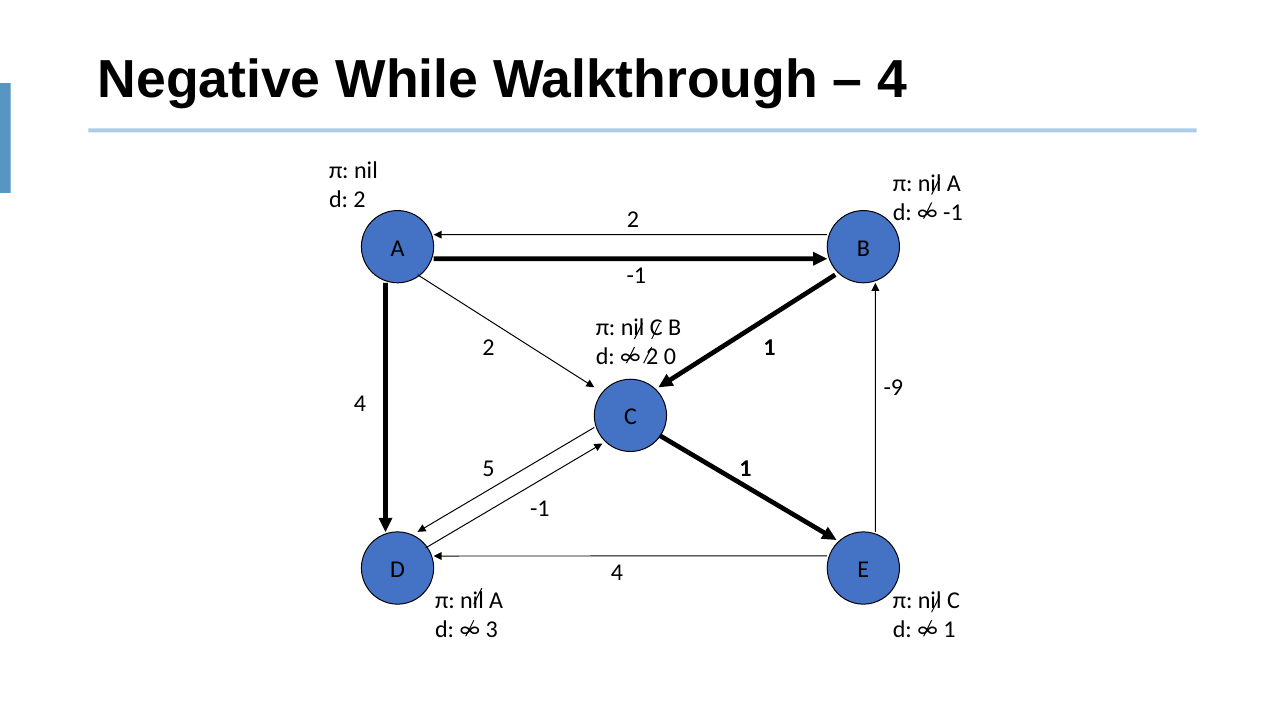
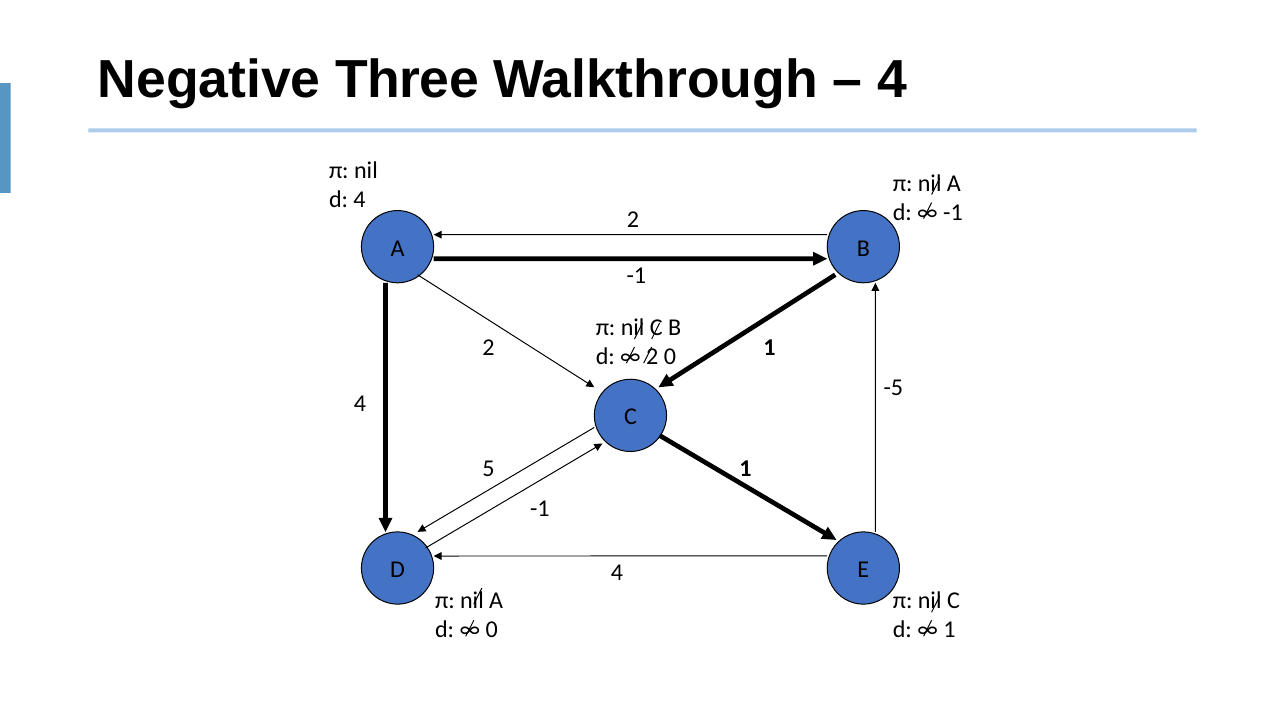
While: While -> Three
2 at (360, 200): 2 -> 4
-9: -9 -> -5
3 at (492, 630): 3 -> 0
